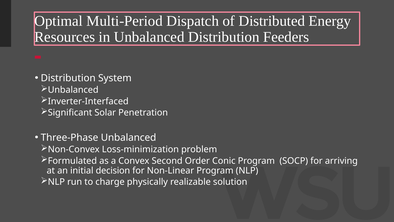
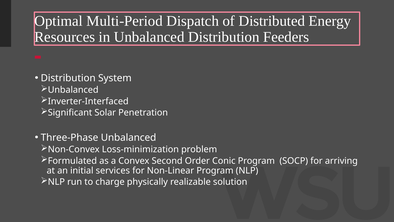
decision: decision -> services
